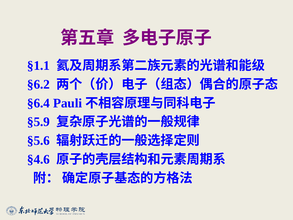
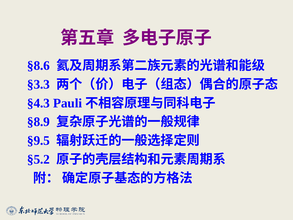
§1.1: §1.1 -> §8.6
§6.2: §6.2 -> §3.3
§6.4: §6.4 -> §4.3
§5.9: §5.9 -> §8.9
§5.6: §5.6 -> §9.5
§4.6: §4.6 -> §5.2
